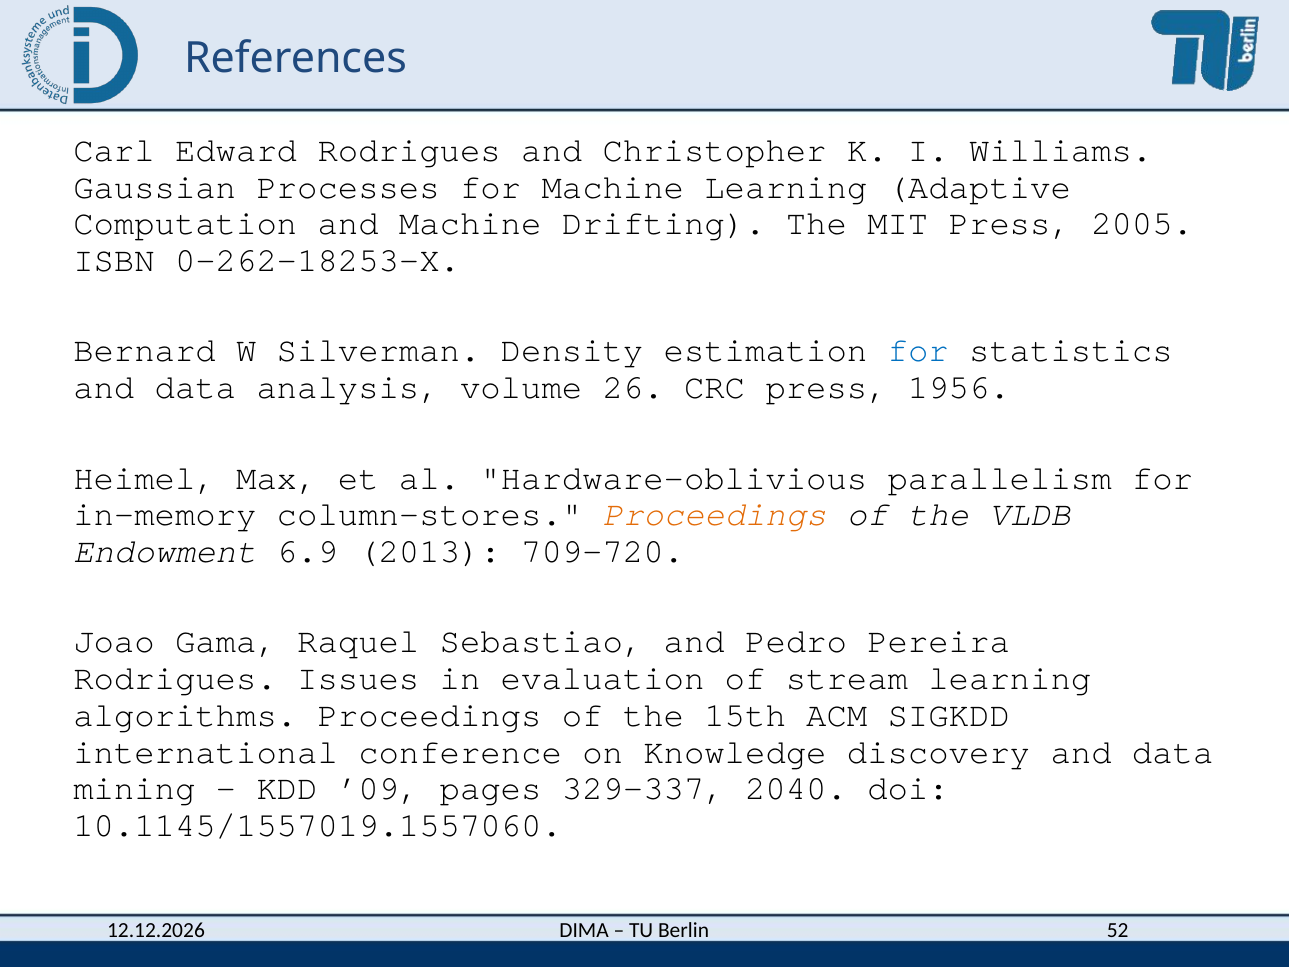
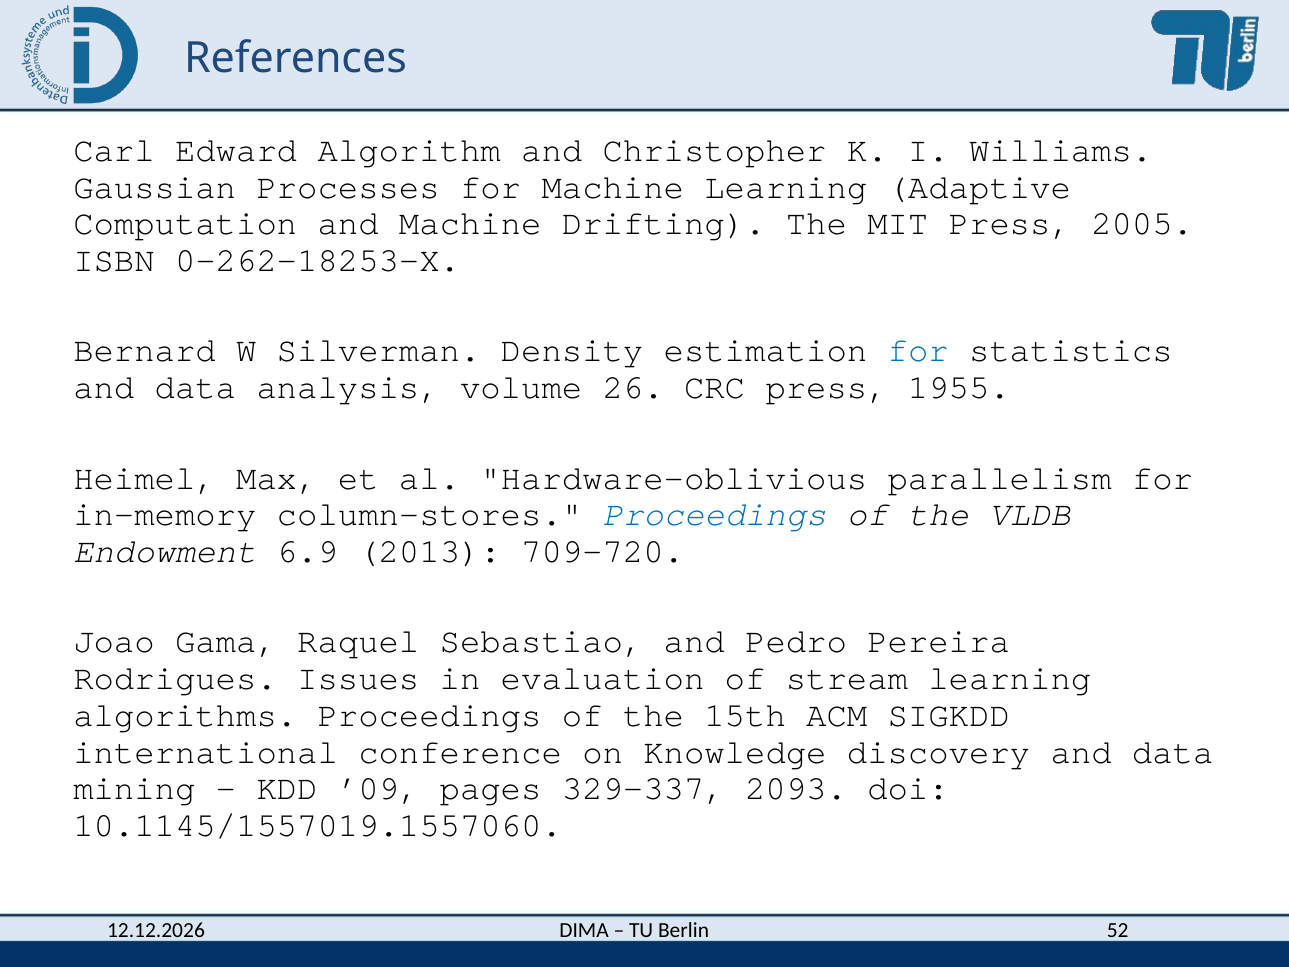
Edward Rodrigues: Rodrigues -> Algorithm
1956: 1956 -> 1955
Proceedings at (715, 514) colour: orange -> blue
2040: 2040 -> 2093
